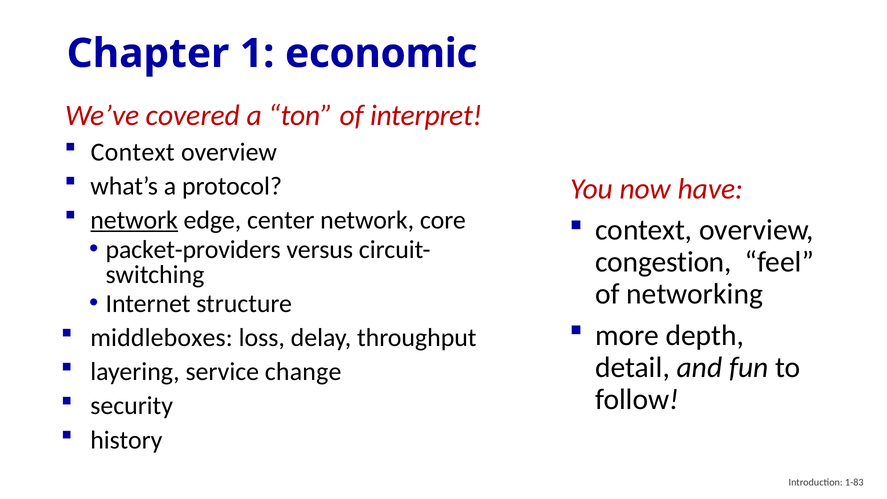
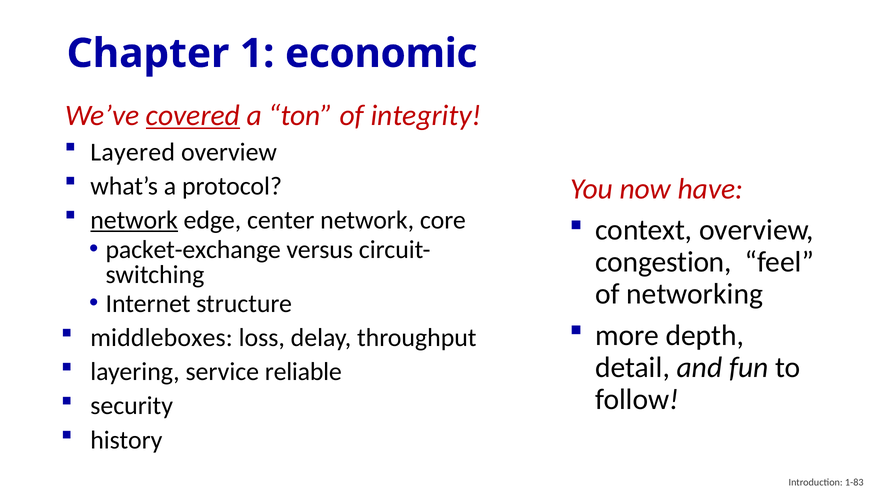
covered underline: none -> present
interpret: interpret -> integrity
Context at (133, 152): Context -> Layered
packet-providers: packet-providers -> packet-exchange
change: change -> reliable
